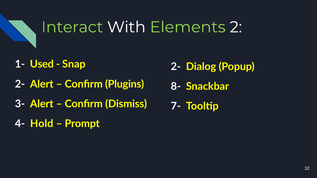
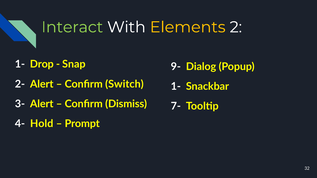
Elements colour: light green -> yellow
Used: Used -> Drop
2- at (176, 67): 2- -> 9-
Plugins: Plugins -> Switch
8- at (176, 87): 8- -> 1-
